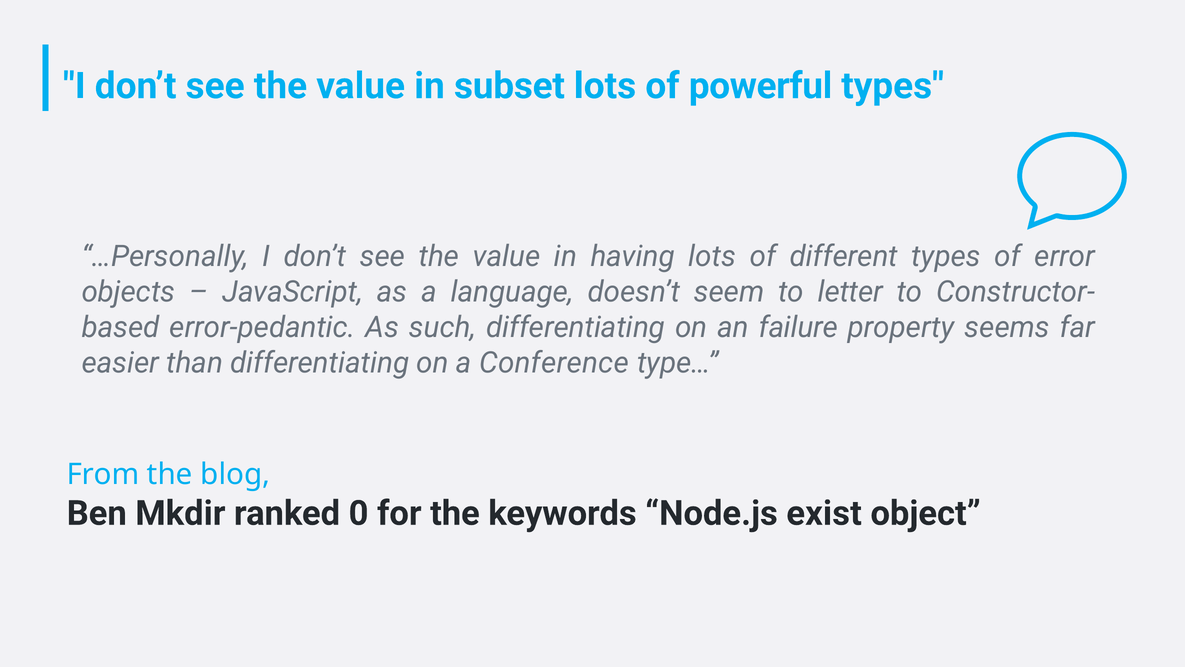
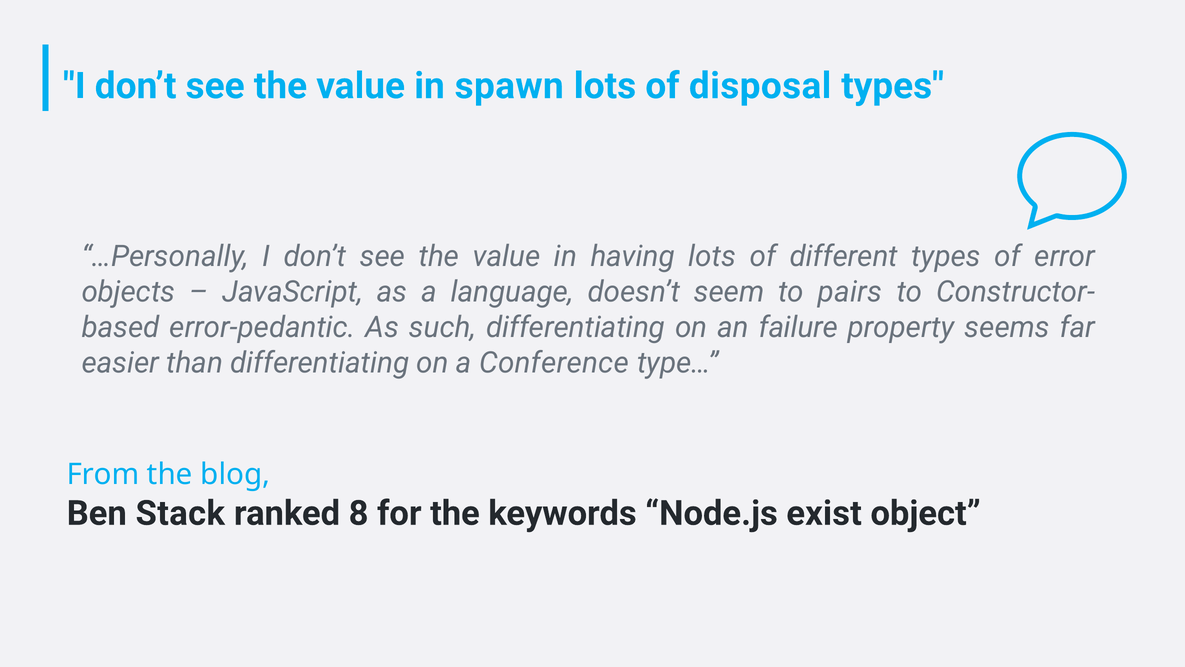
subset: subset -> spawn
powerful: powerful -> disposal
letter: letter -> pairs
Mkdir: Mkdir -> Stack
0: 0 -> 8
